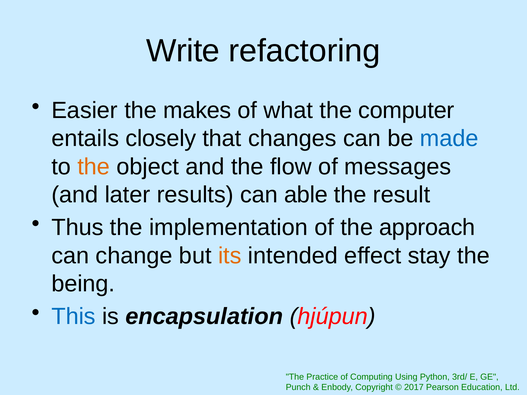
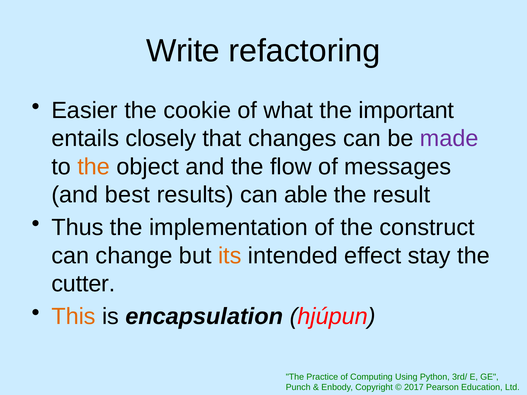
makes: makes -> cookie
computer: computer -> important
made colour: blue -> purple
later: later -> best
approach: approach -> construct
being: being -> cutter
This colour: blue -> orange
